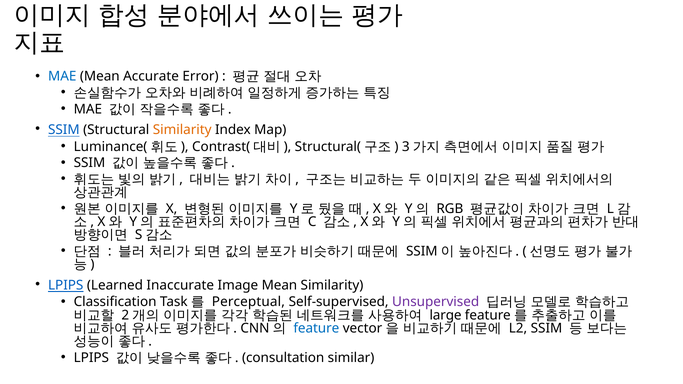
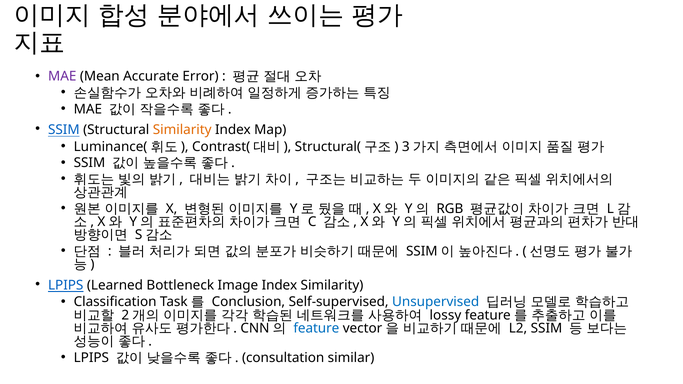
MAE at (62, 77) colour: blue -> purple
Inaccurate: Inaccurate -> Bottleneck
Image Mean: Mean -> Index
Perceptual: Perceptual -> Conclusion
Unsupervised colour: purple -> blue
large: large -> lossy
